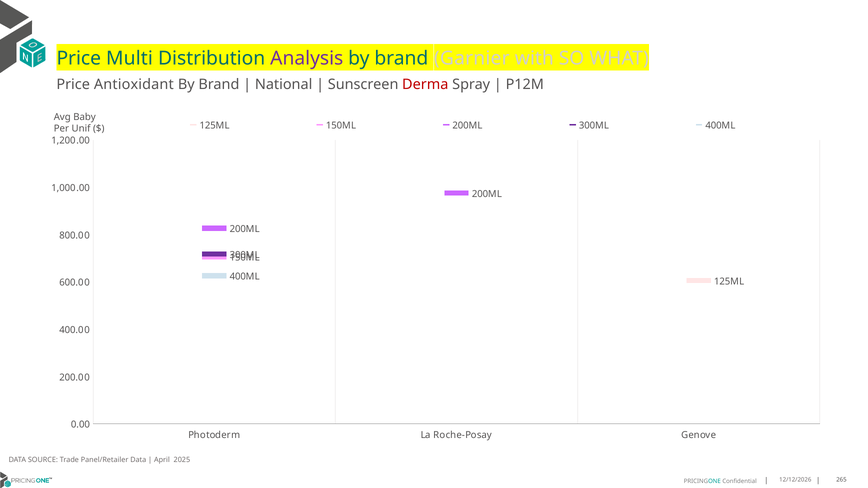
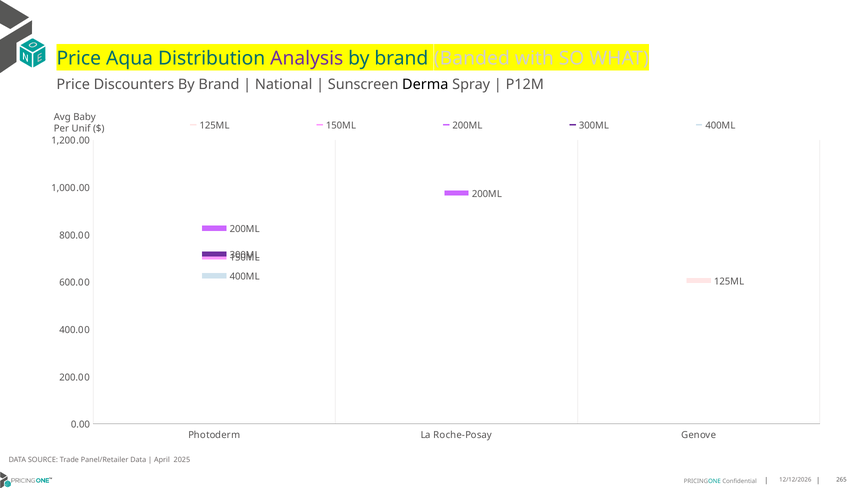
Multi: Multi -> Aqua
Garnier: Garnier -> Banded
Antioxidant: Antioxidant -> Discounters
Derma colour: red -> black
